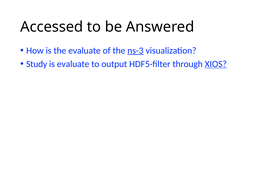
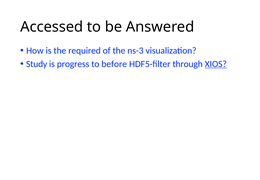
the evaluate: evaluate -> required
ns-3 underline: present -> none
is evaluate: evaluate -> progress
output: output -> before
